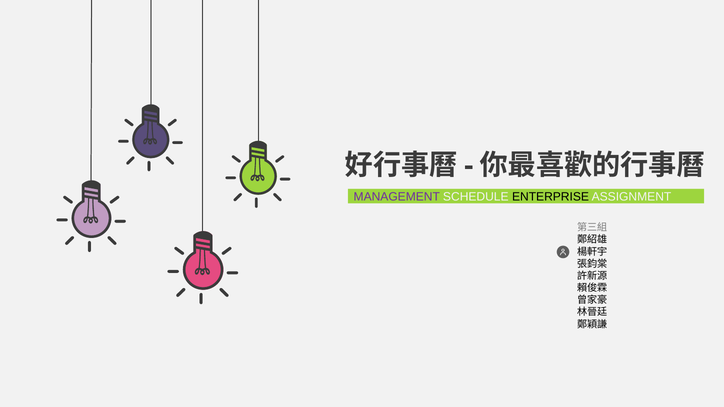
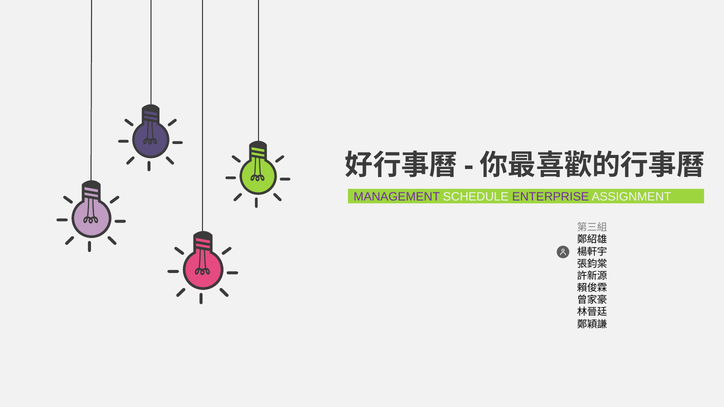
ENTERPRISE colour: black -> purple
